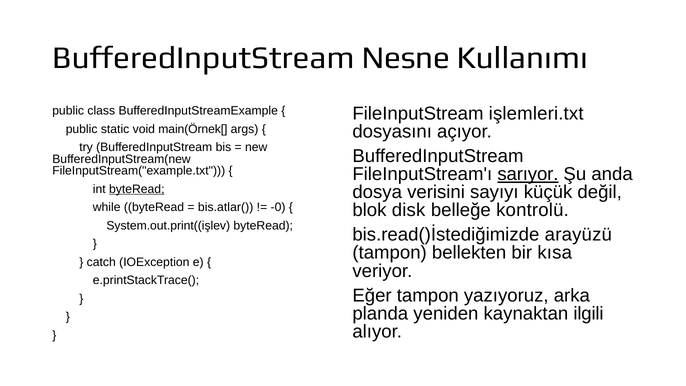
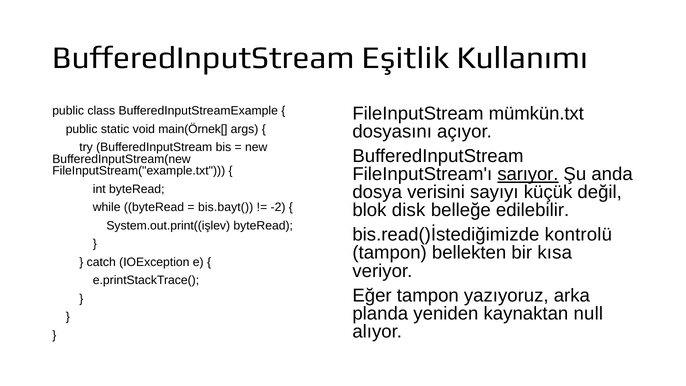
Nesne: Nesne -> Eşitlik
işlemleri.txt: işlemleri.txt -> mümkün.txt
byteRead at (137, 189) underline: present -> none
bis.atlar(: bis.atlar( -> bis.bayt(
-0: -0 -> -2
kontrolü: kontrolü -> edilebilir
arayüzü: arayüzü -> kontrolü
ilgili: ilgili -> null
